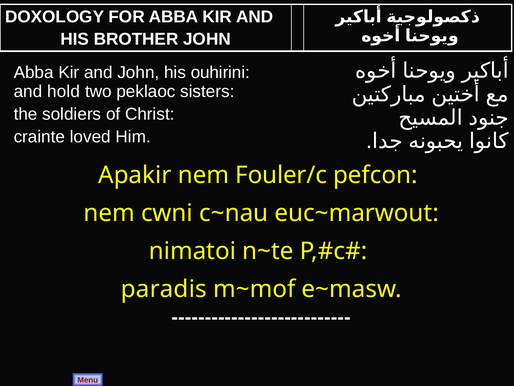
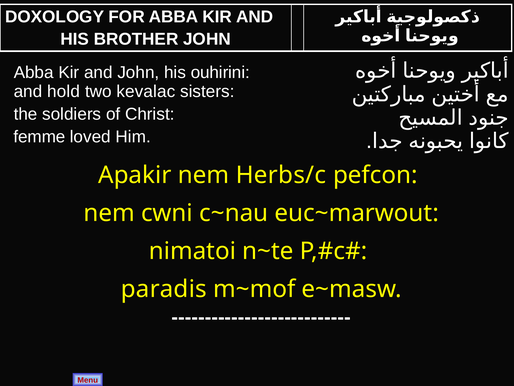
peklaoc: peklaoc -> kevalac
crainte: crainte -> femme
Fouler/c: Fouler/c -> Herbs/c
